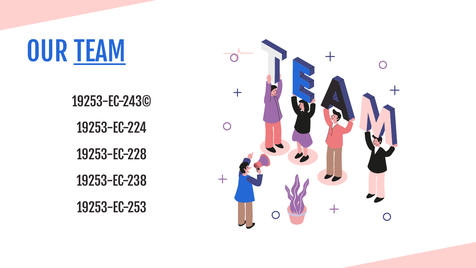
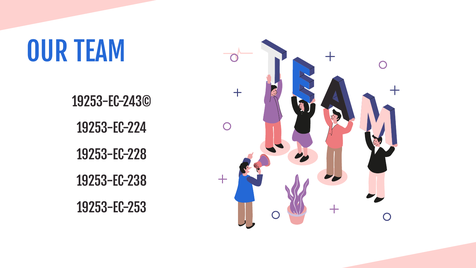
TEAM underline: present -> none
